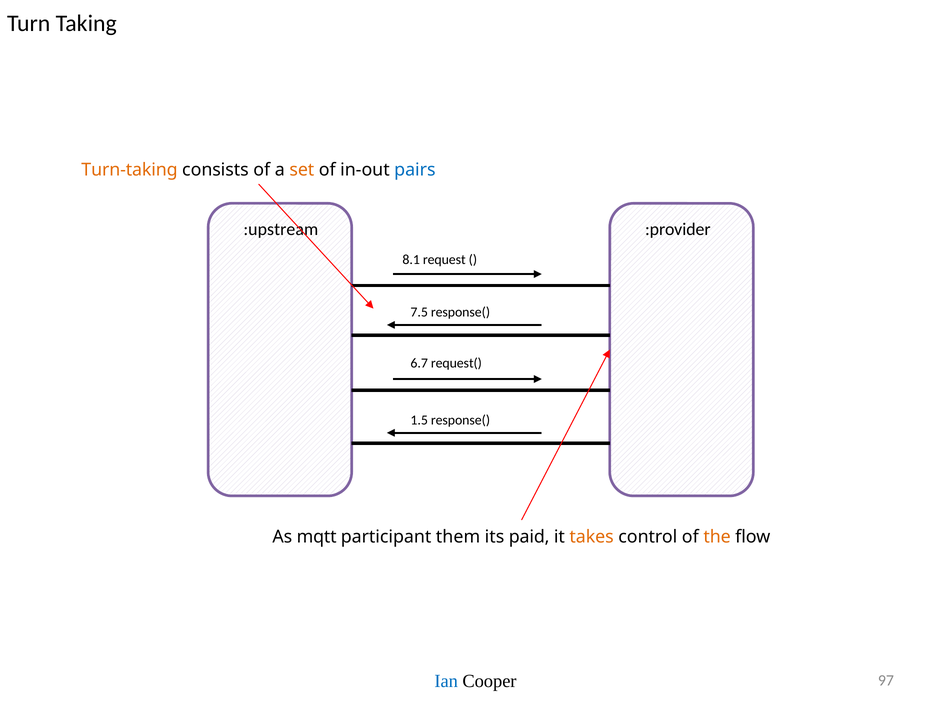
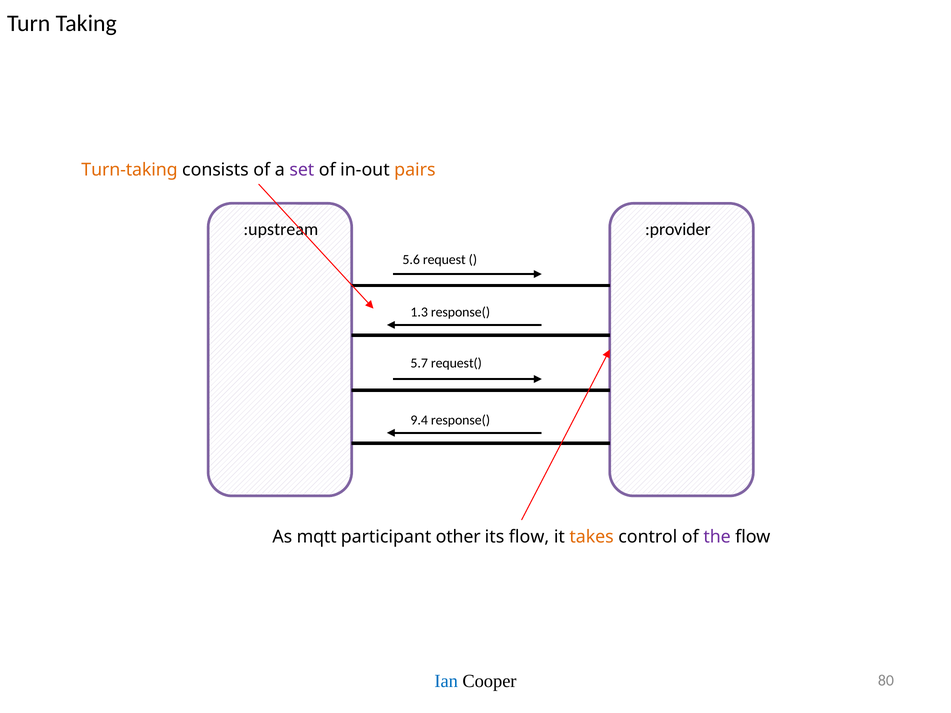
set colour: orange -> purple
pairs colour: blue -> orange
8.1: 8.1 -> 5.6
7.5: 7.5 -> 1.3
6.7: 6.7 -> 5.7
1.5: 1.5 -> 9.4
them: them -> other
its paid: paid -> flow
the colour: orange -> purple
97: 97 -> 80
